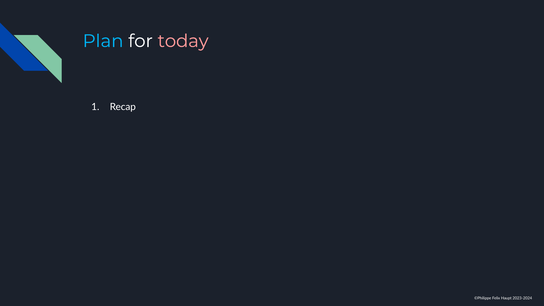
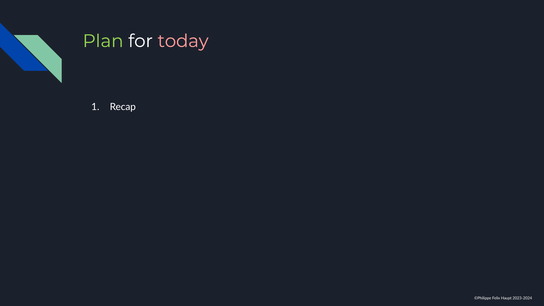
Plan colour: light blue -> light green
